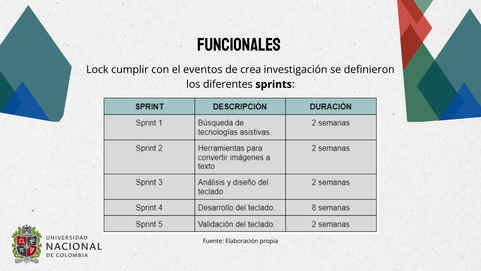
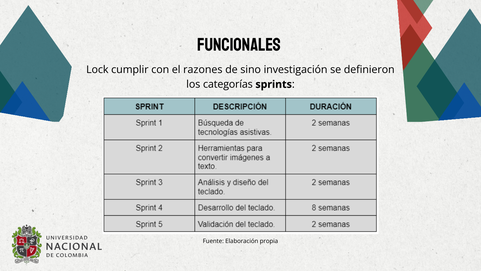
eventos: eventos -> razones
crea: crea -> sino
diferentes: diferentes -> categorías
